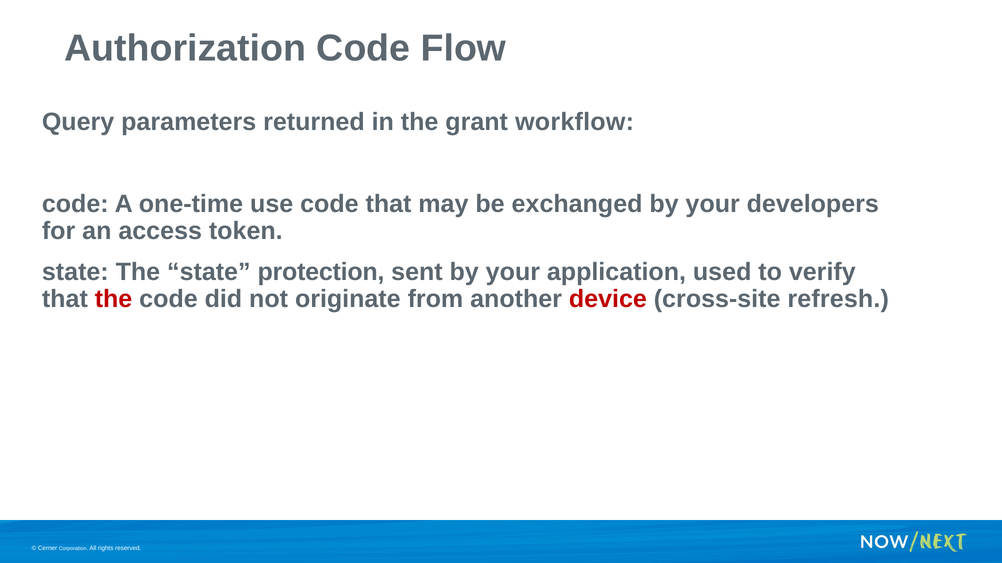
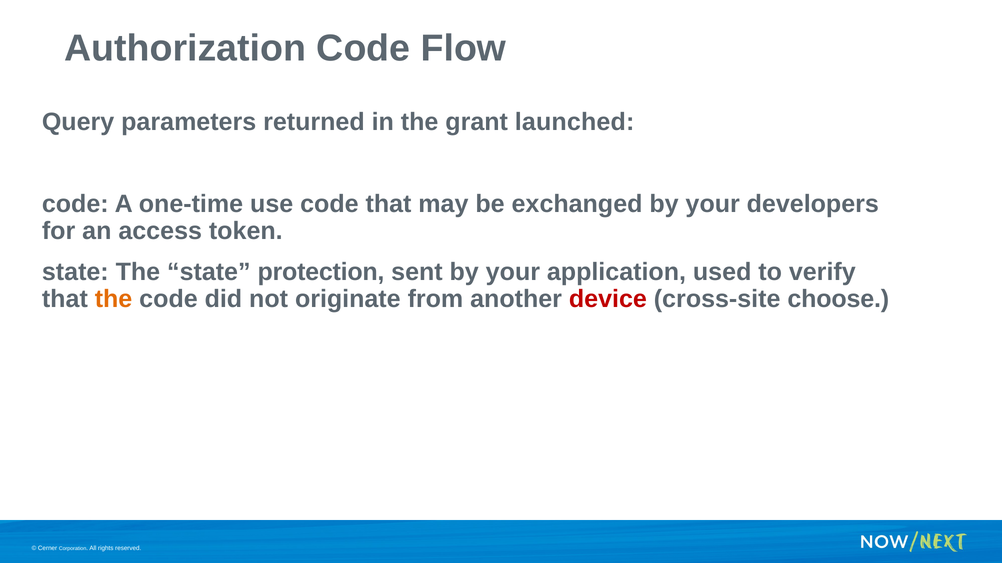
workflow: workflow -> launched
the at (114, 299) colour: red -> orange
refresh: refresh -> choose
